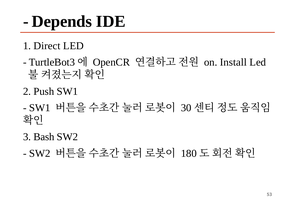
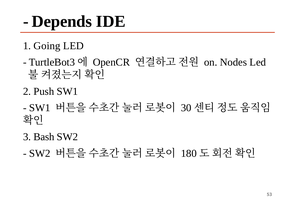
Direct: Direct -> Going
Install: Install -> Nodes
